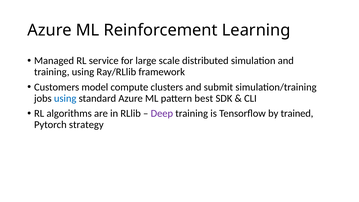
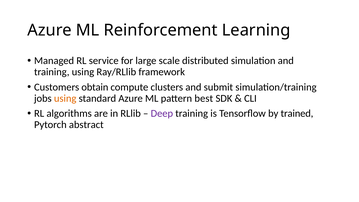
model: model -> obtain
using at (65, 98) colour: blue -> orange
strategy: strategy -> abstract
